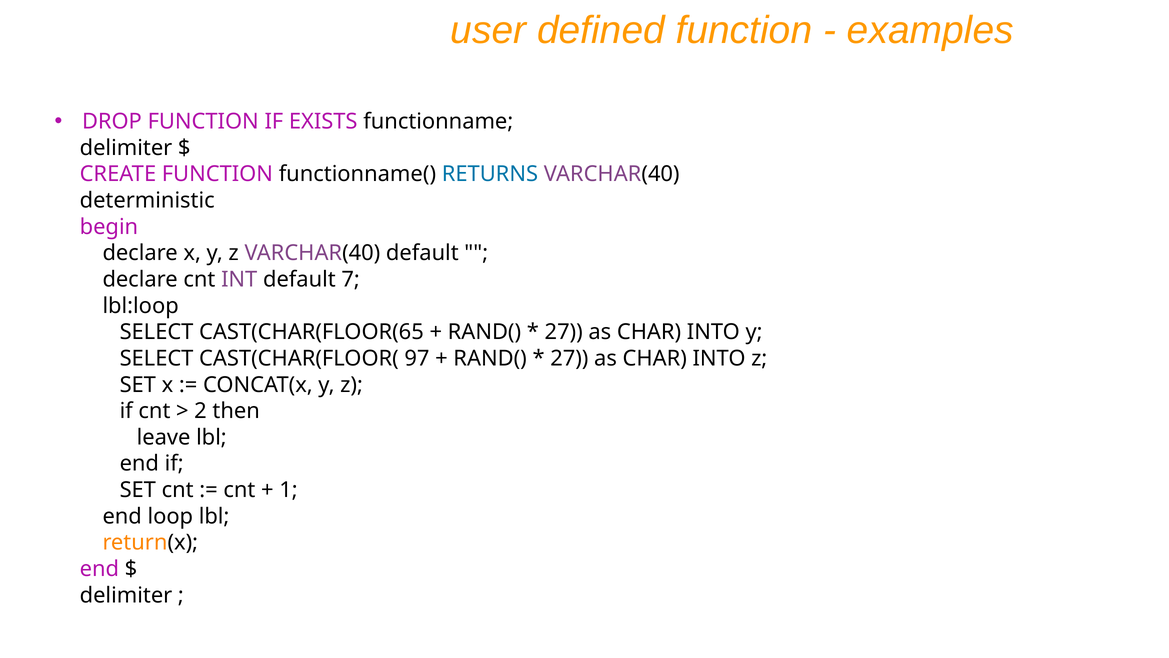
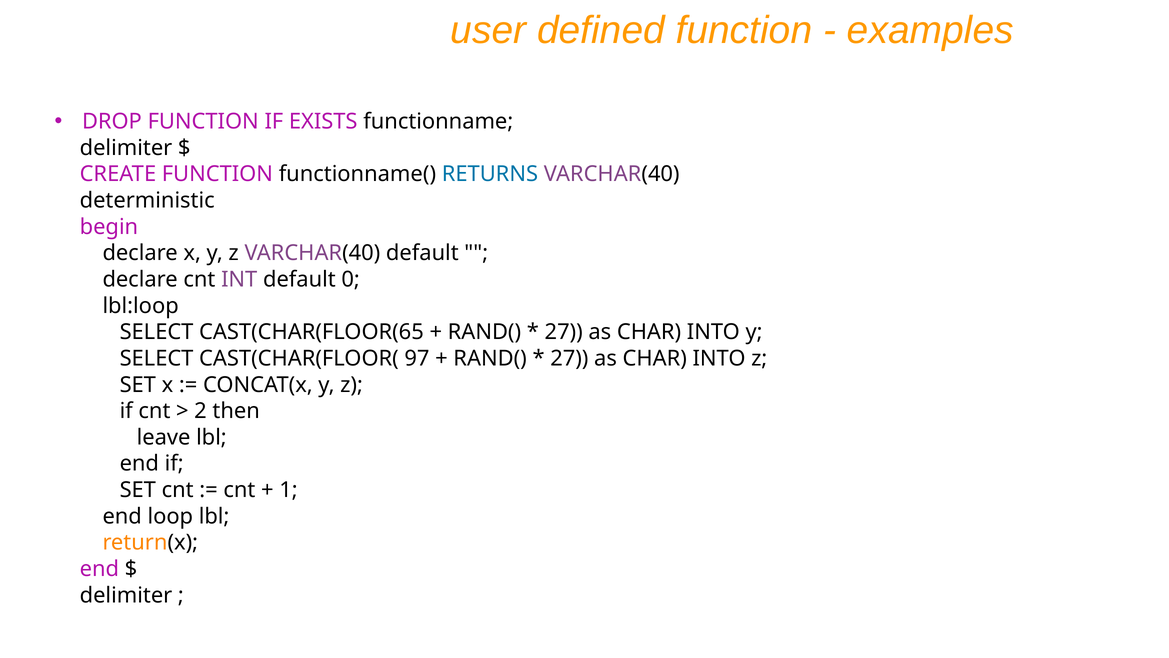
7: 7 -> 0
